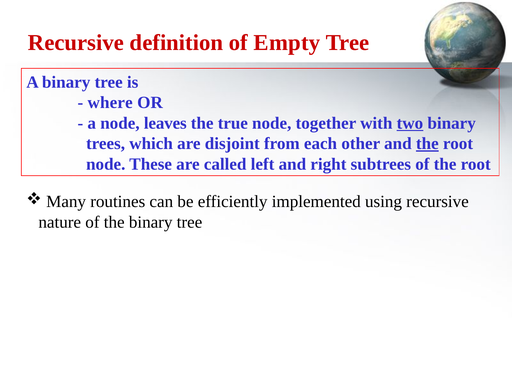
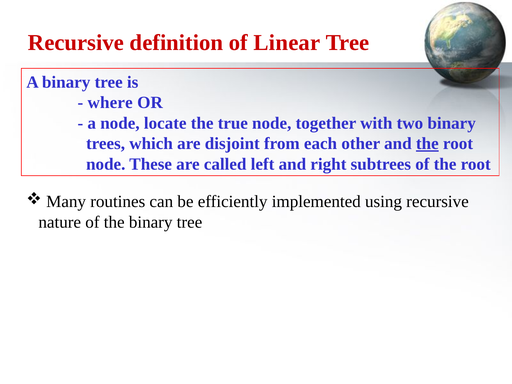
Empty: Empty -> Linear
leaves: leaves -> locate
two underline: present -> none
